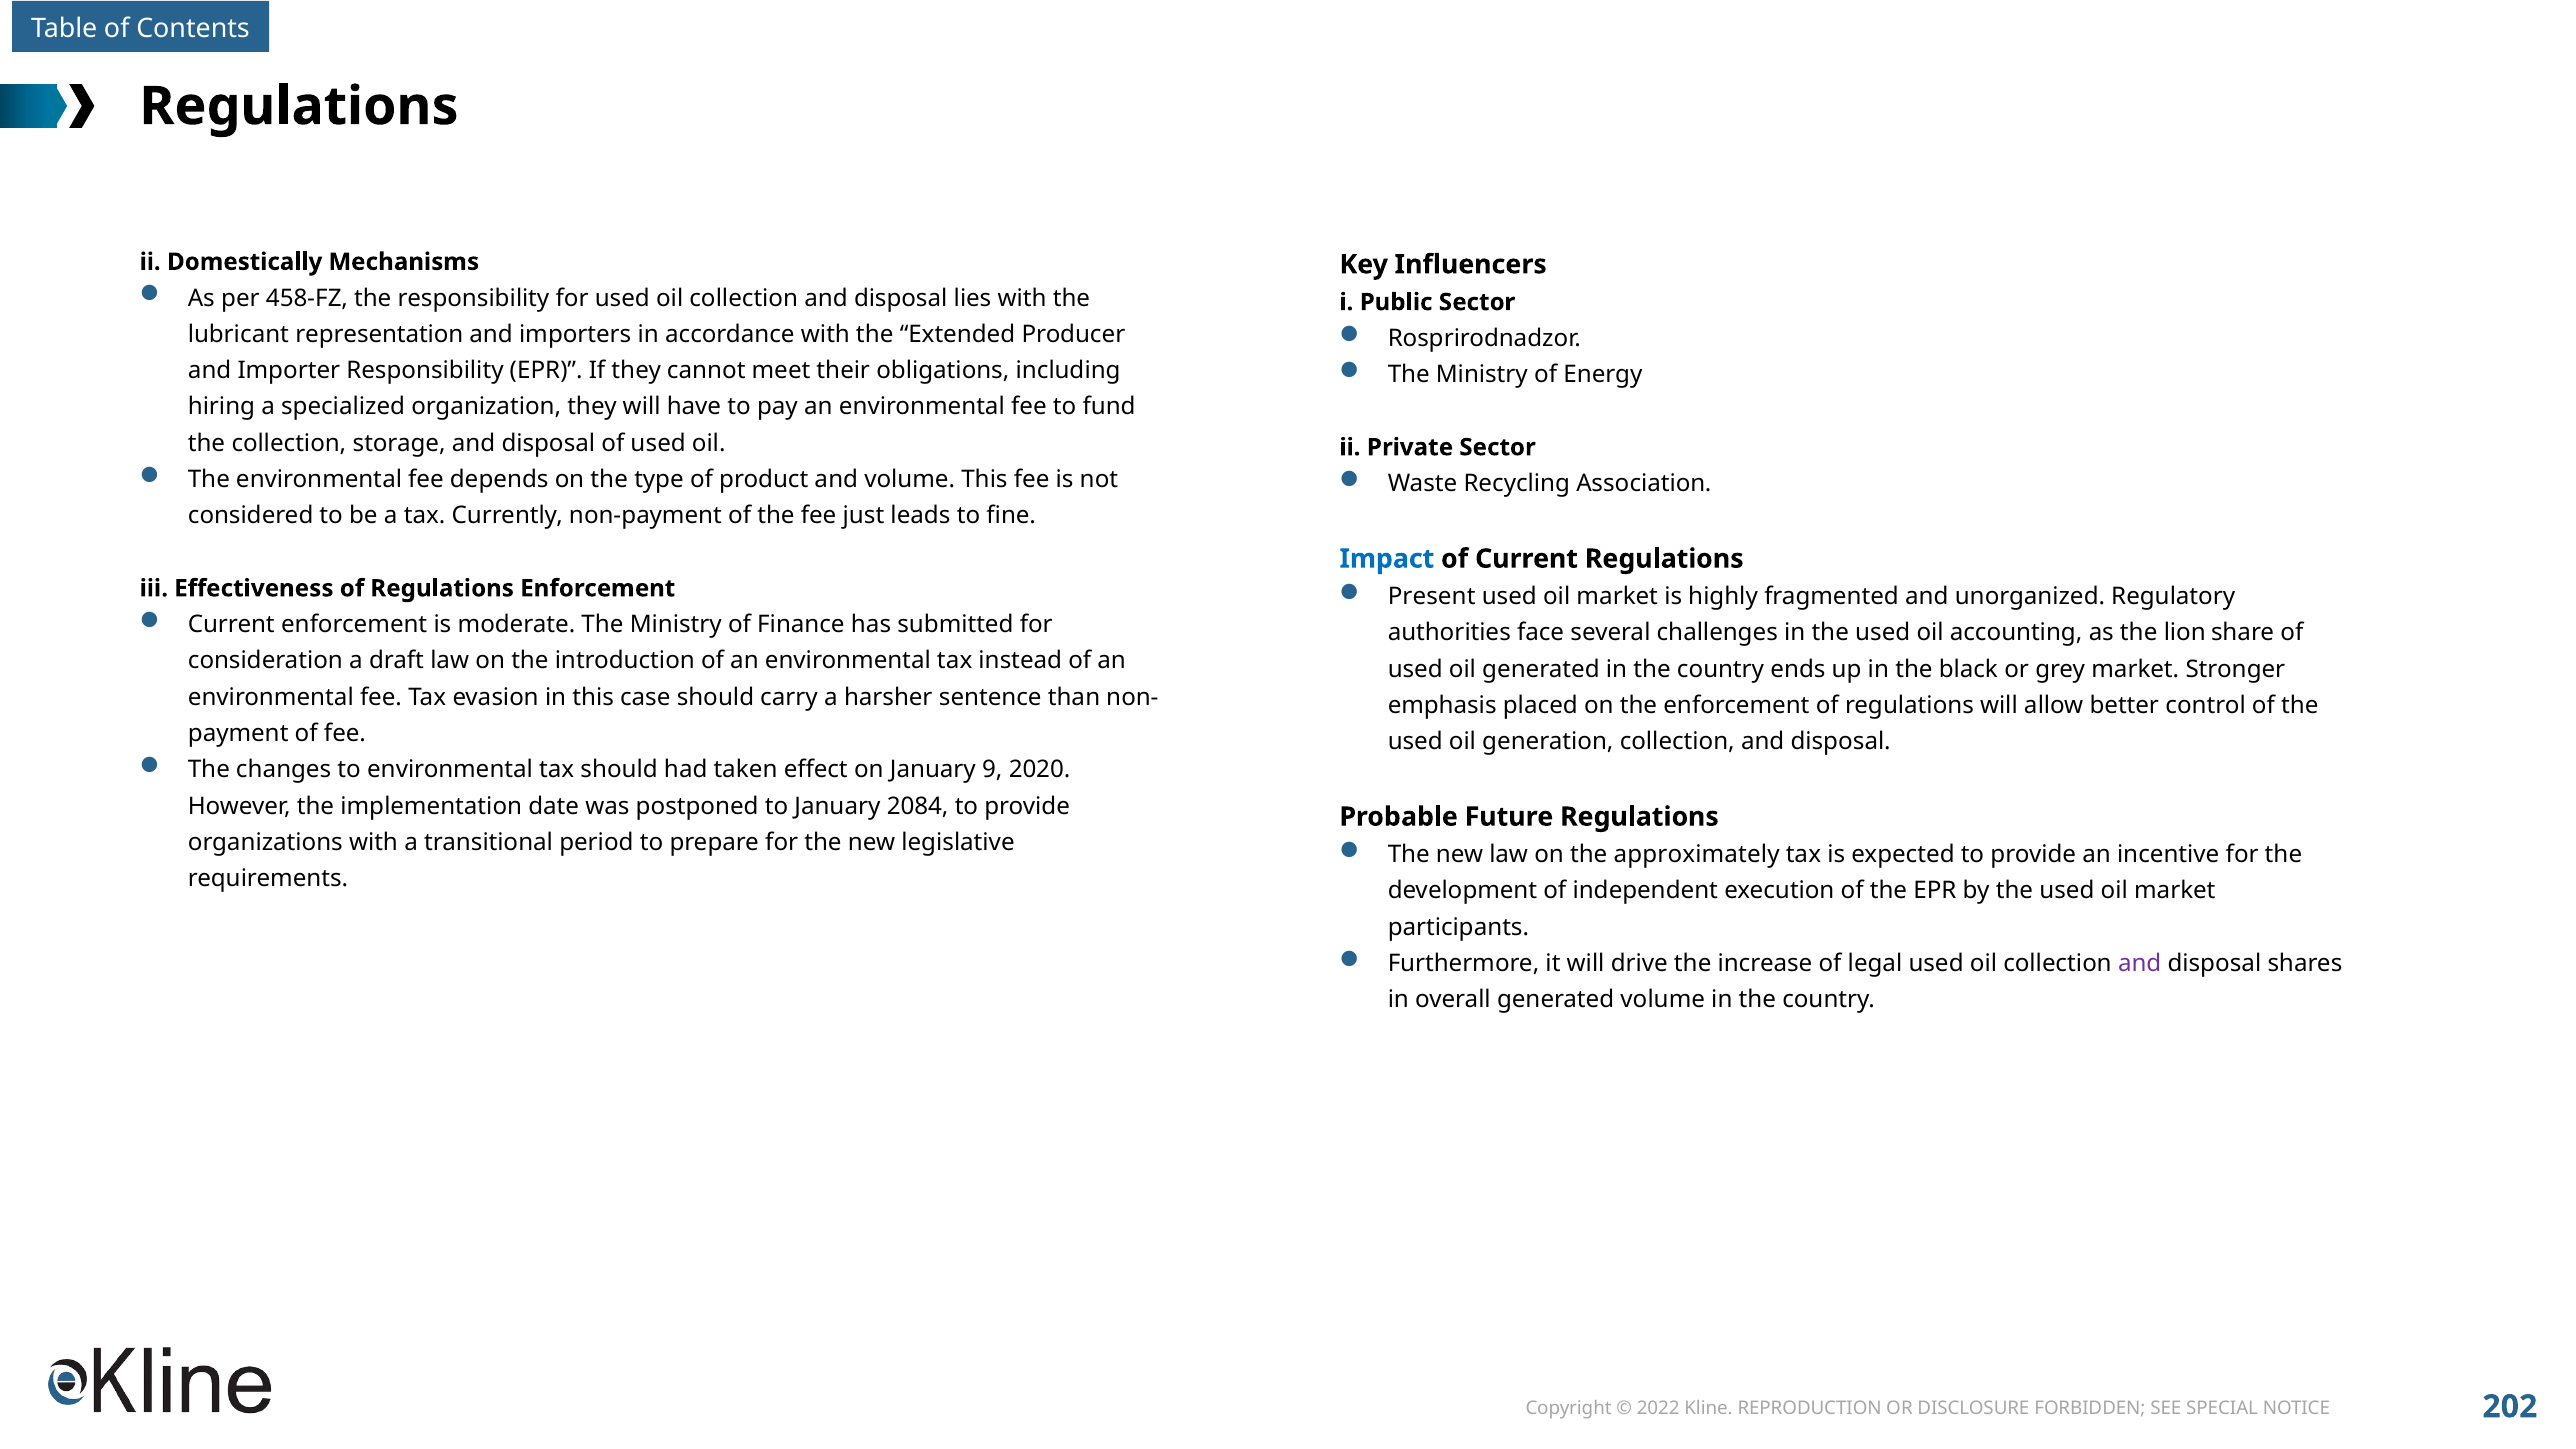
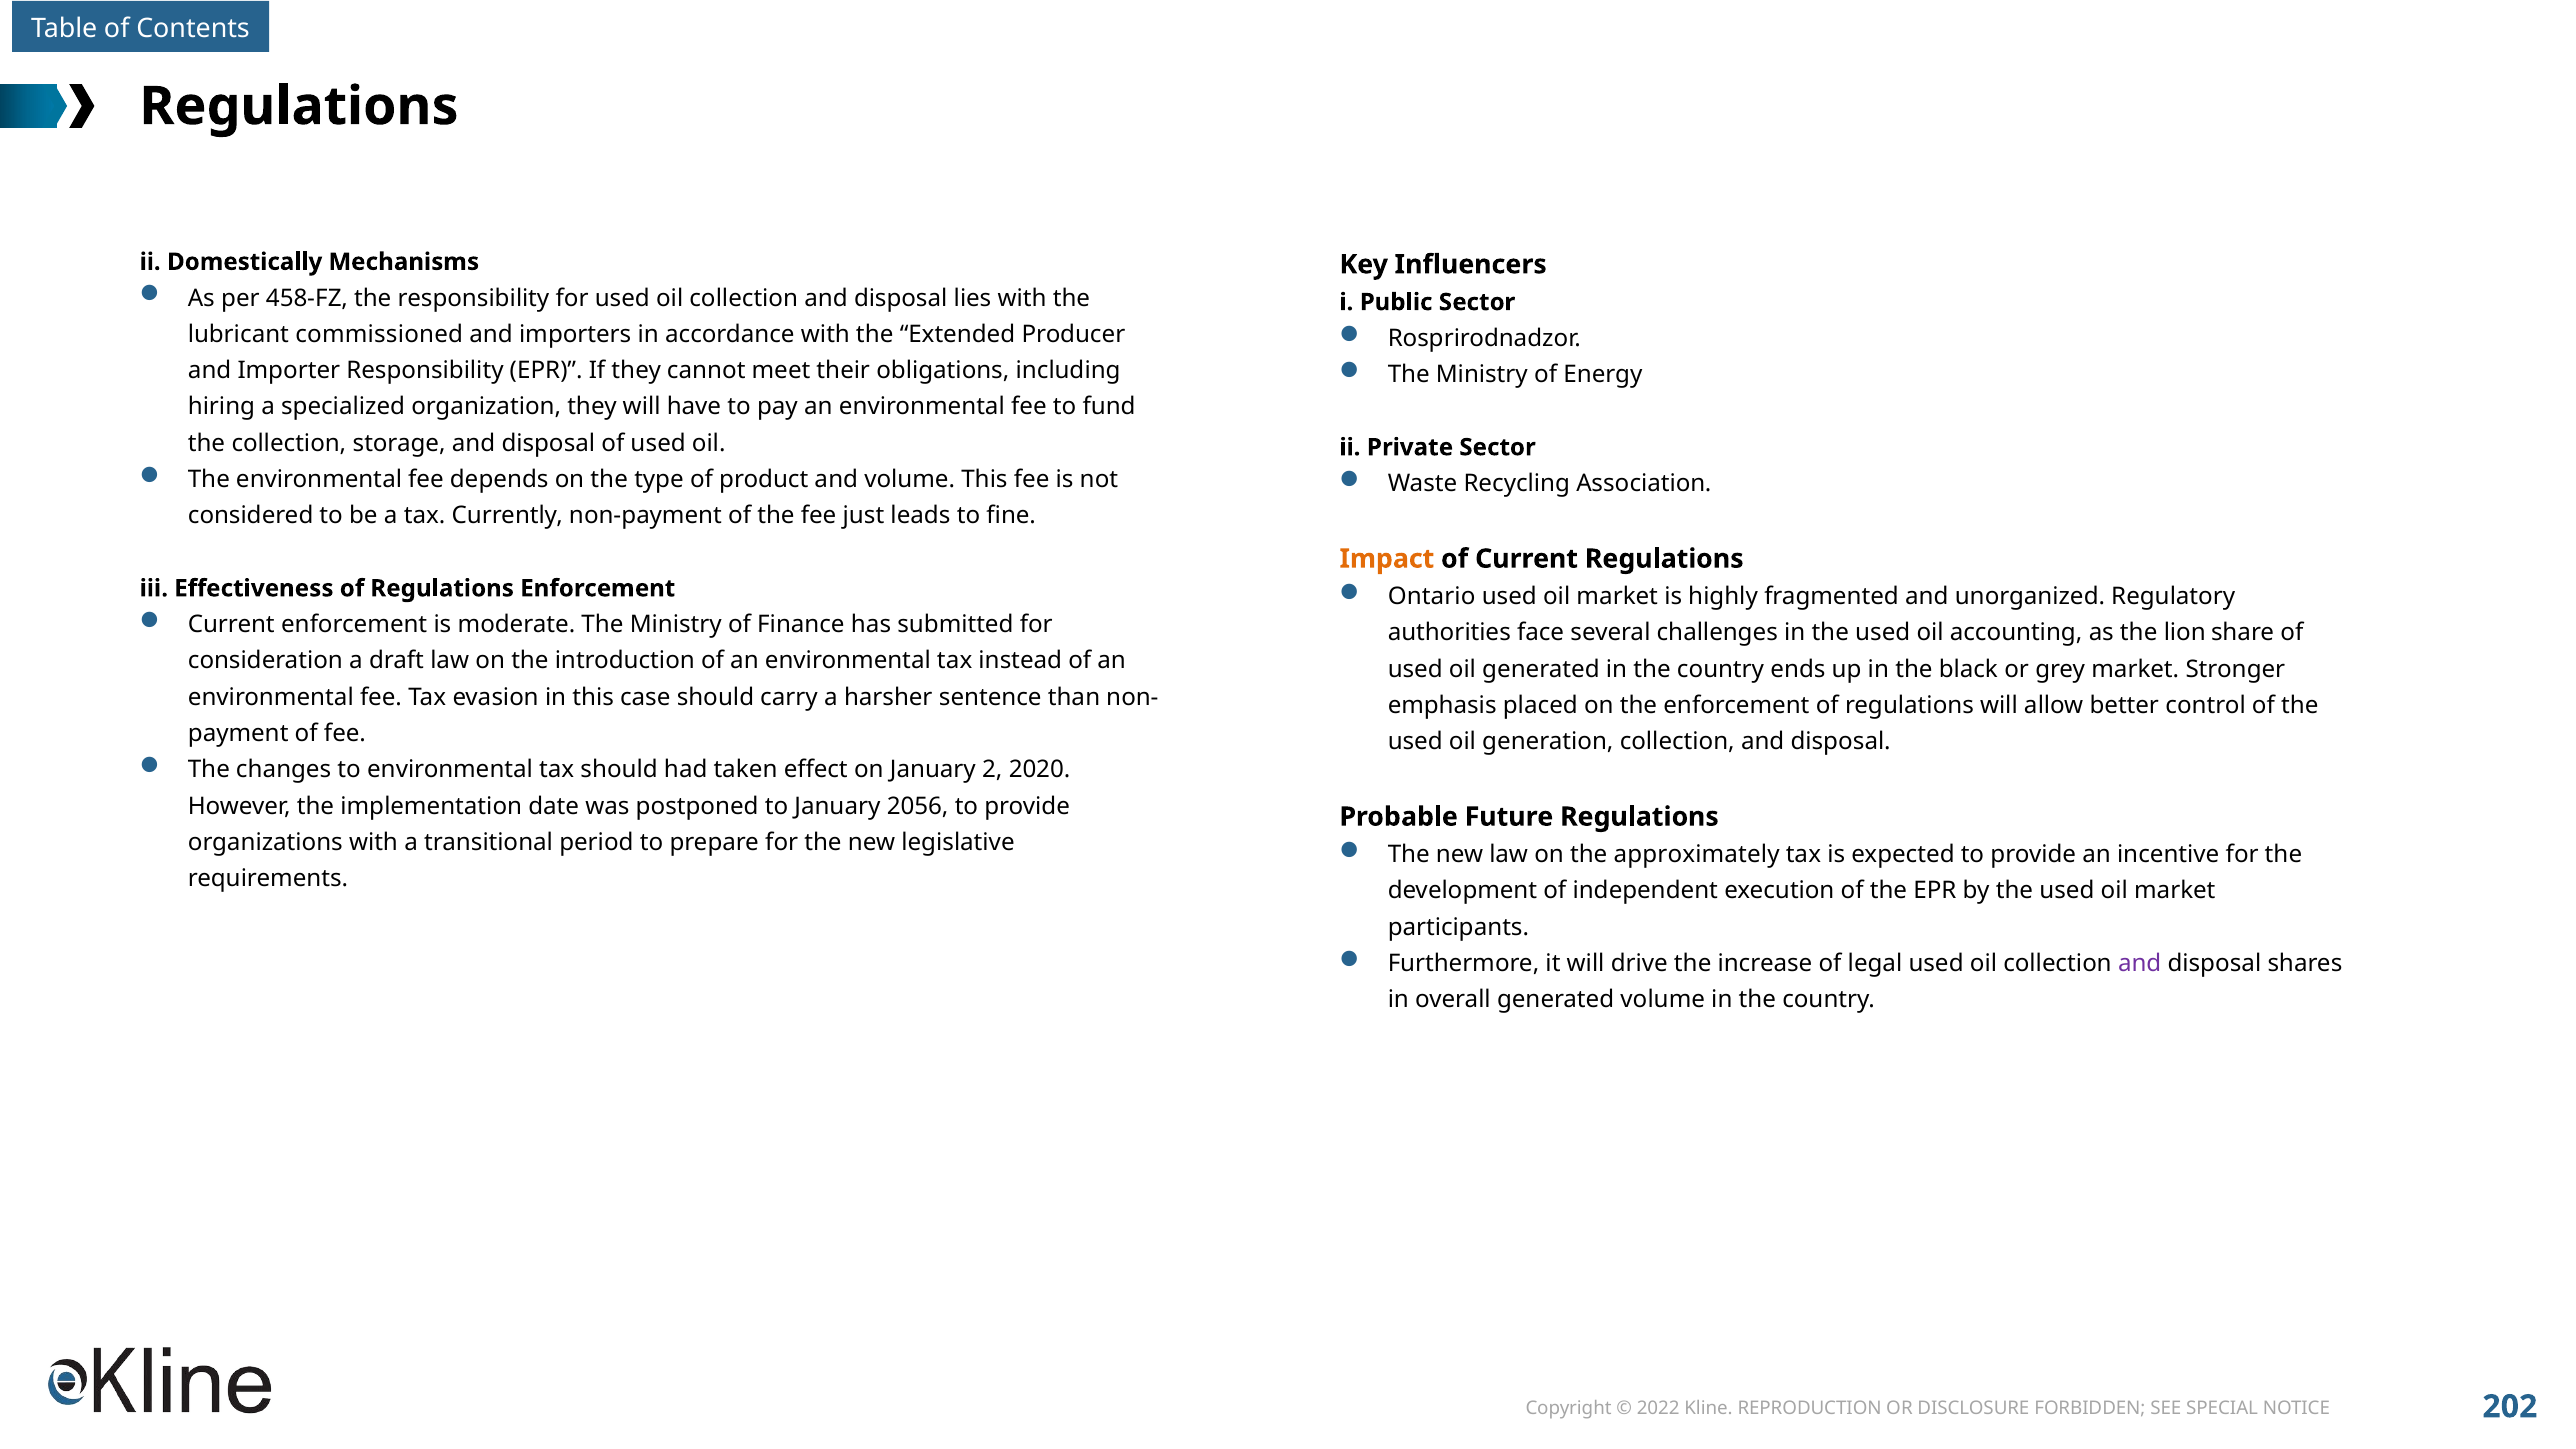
representation: representation -> commissioned
Impact colour: blue -> orange
Present: Present -> Ontario
9: 9 -> 2
2084: 2084 -> 2056
